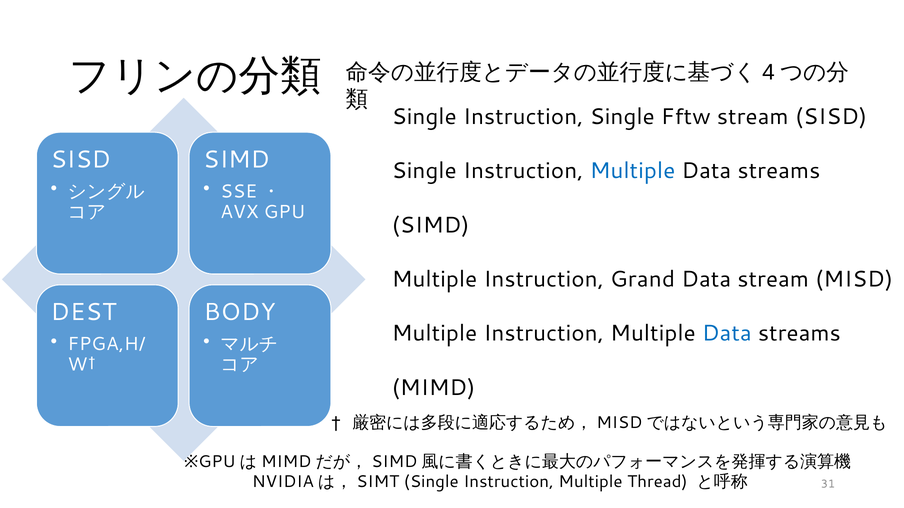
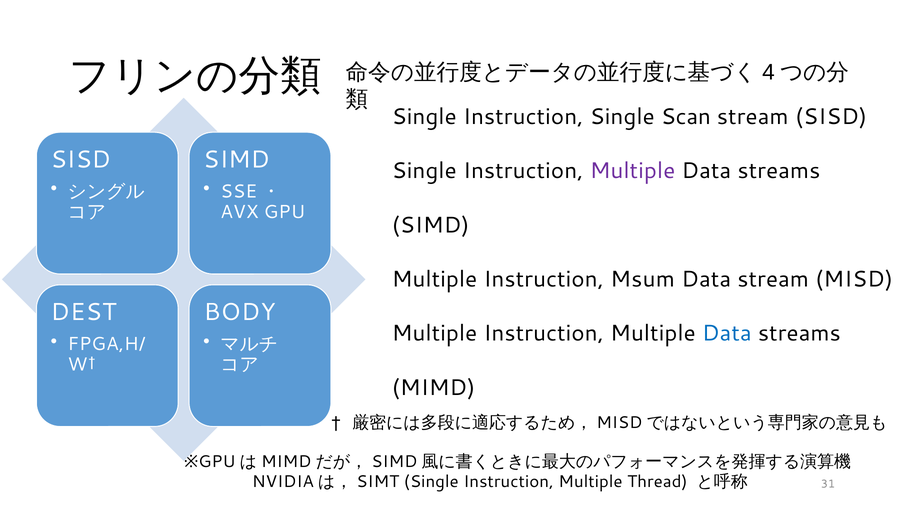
Fftw: Fftw -> Scan
Multiple at (632, 171) colour: blue -> purple
Grand: Grand -> Msum
